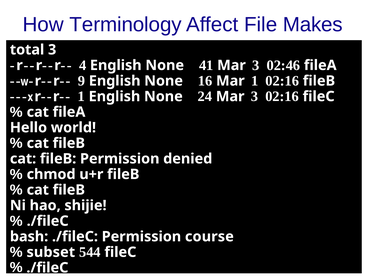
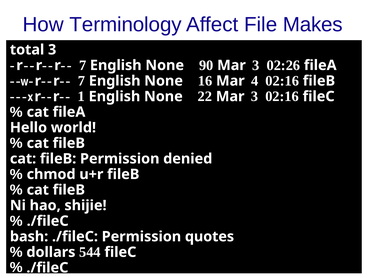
4 at (83, 65): 4 -> 7
41: 41 -> 90
02:46: 02:46 -> 02:26
9 at (82, 81): 9 -> 7
Mar 1: 1 -> 4
24: 24 -> 22
course: course -> quotes
subset: subset -> dollars
